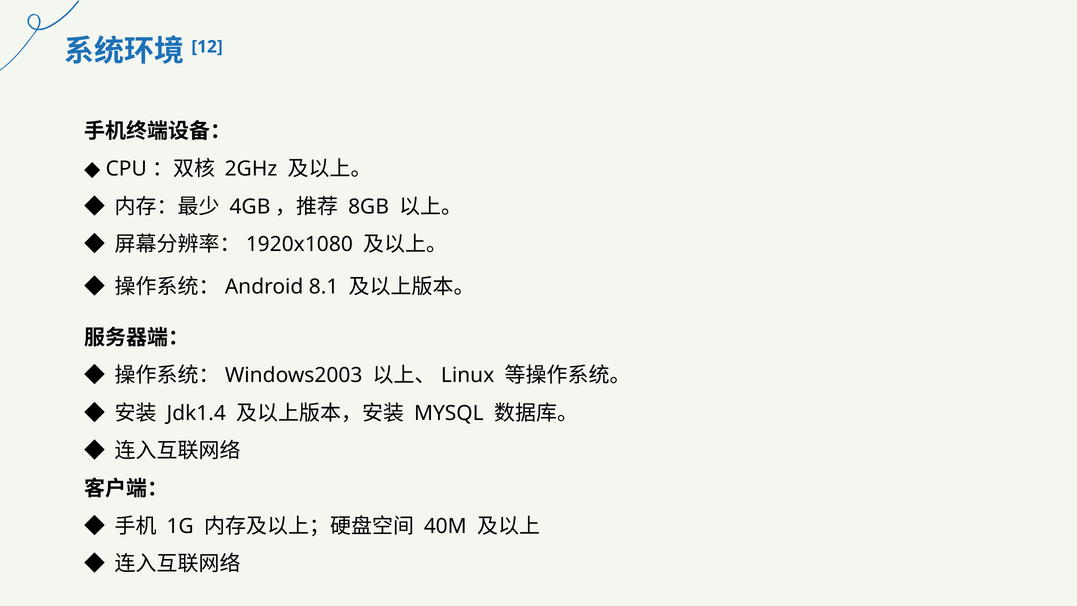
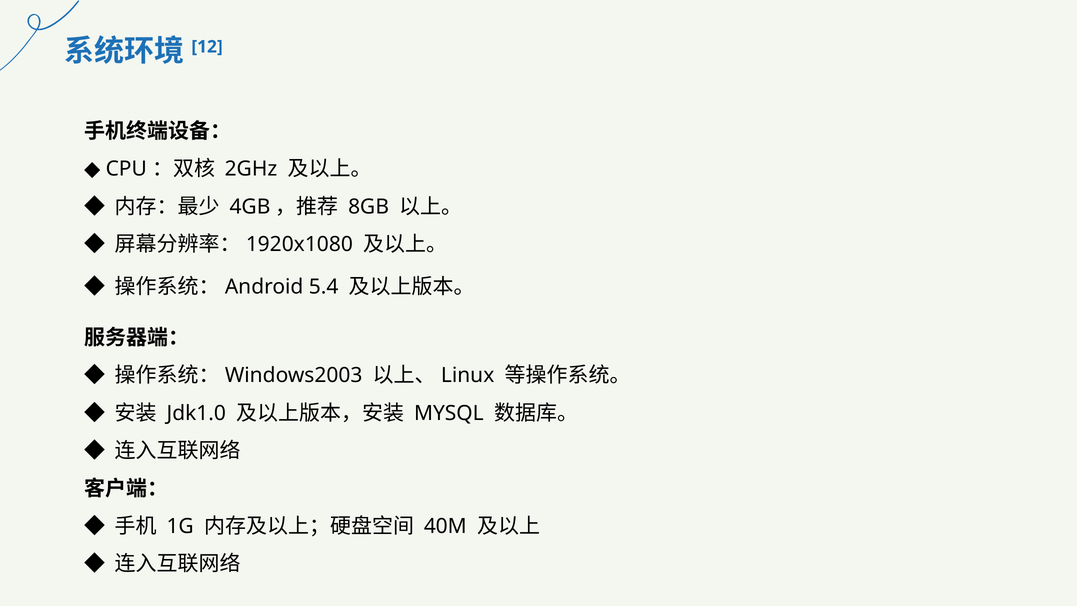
8.1: 8.1 -> 5.4
Jdk1.4: Jdk1.4 -> Jdk1.0
